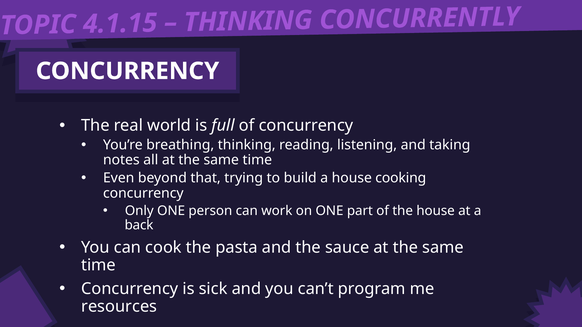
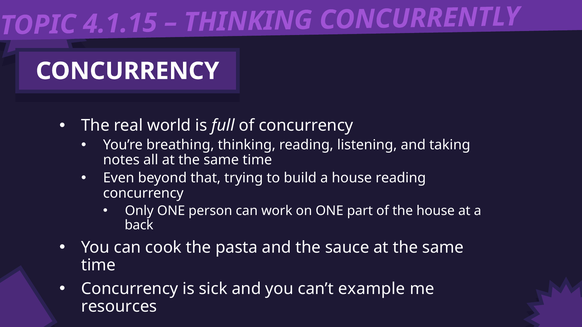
house cooking: cooking -> reading
program: program -> example
